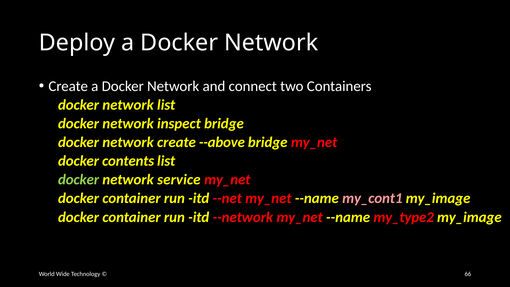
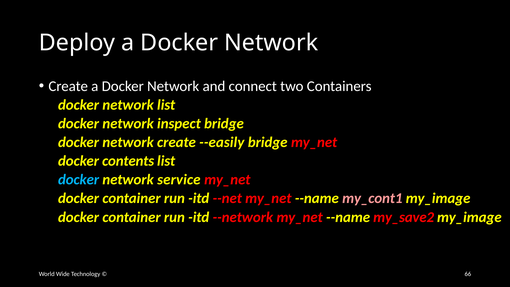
--above: --above -> --easily
docker at (79, 180) colour: light green -> light blue
my_type2: my_type2 -> my_save2
